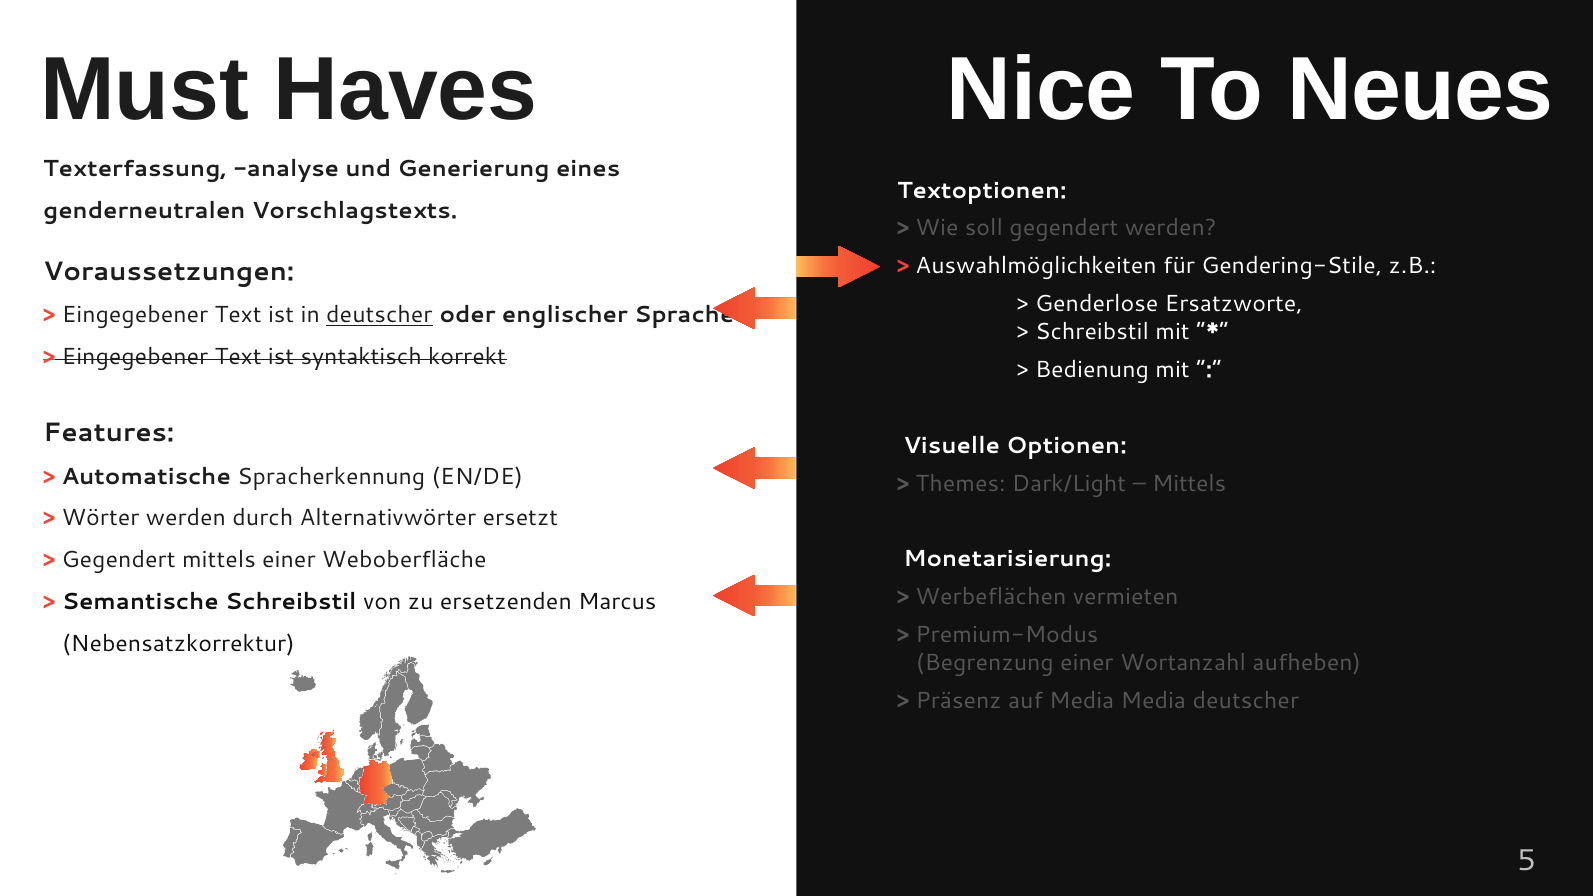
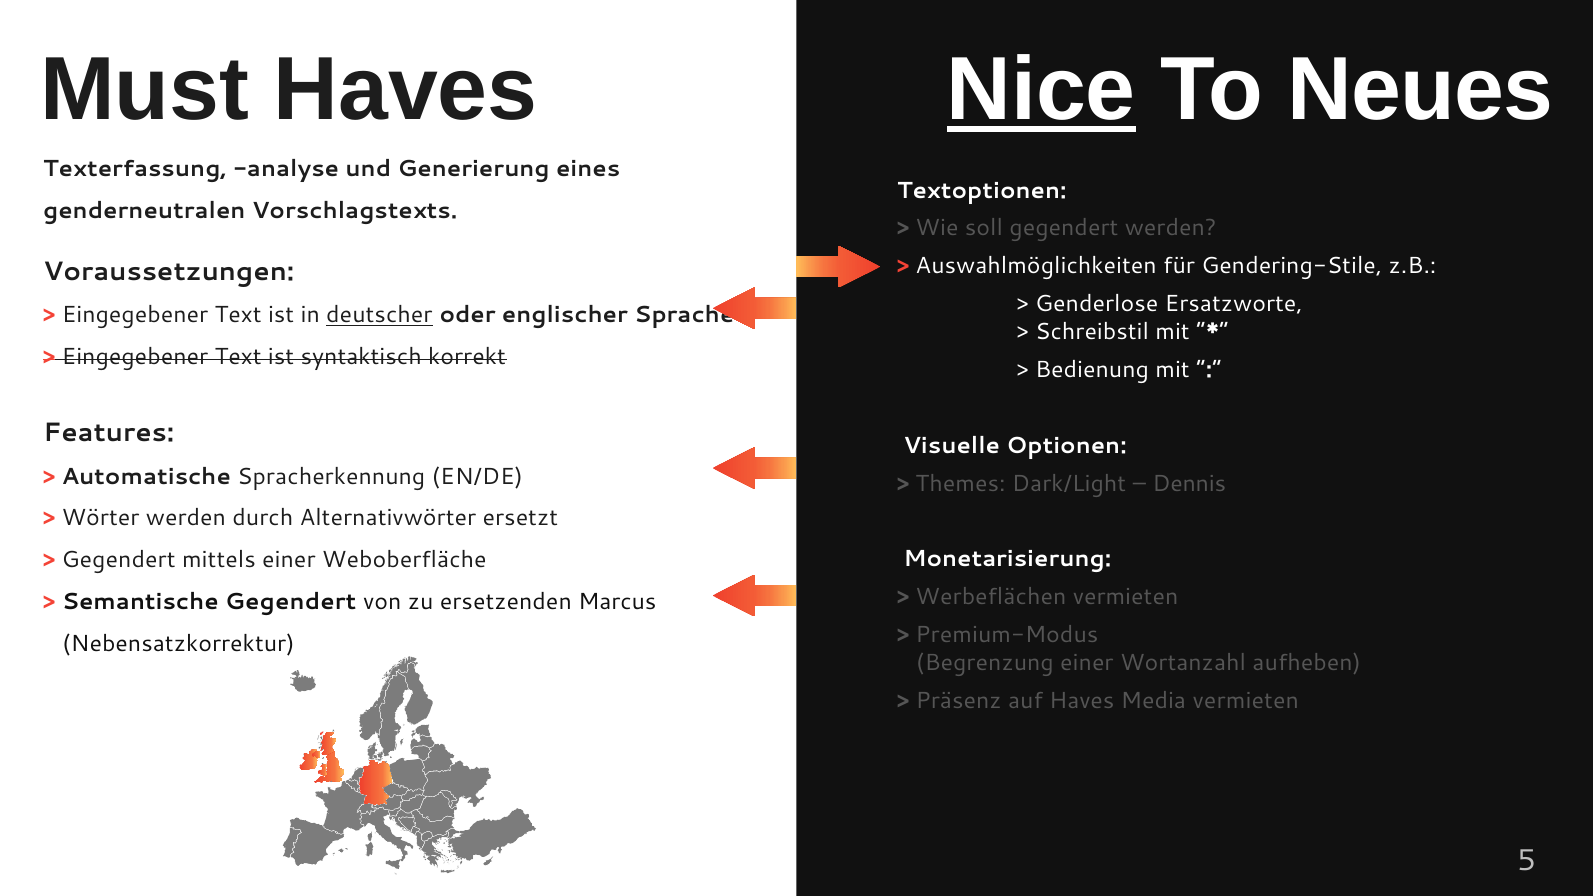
Nice underline: none -> present
Mittels at (1189, 483): Mittels -> Dennis
Semantische Schreibstil: Schreibstil -> Gegendert
auf Media: Media -> Haves
Media deutscher: deutscher -> vermieten
